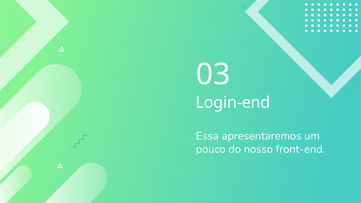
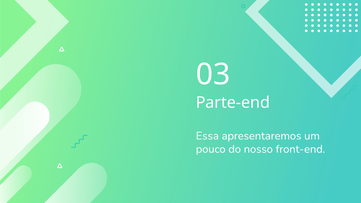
Login-end: Login-end -> Parte-end
